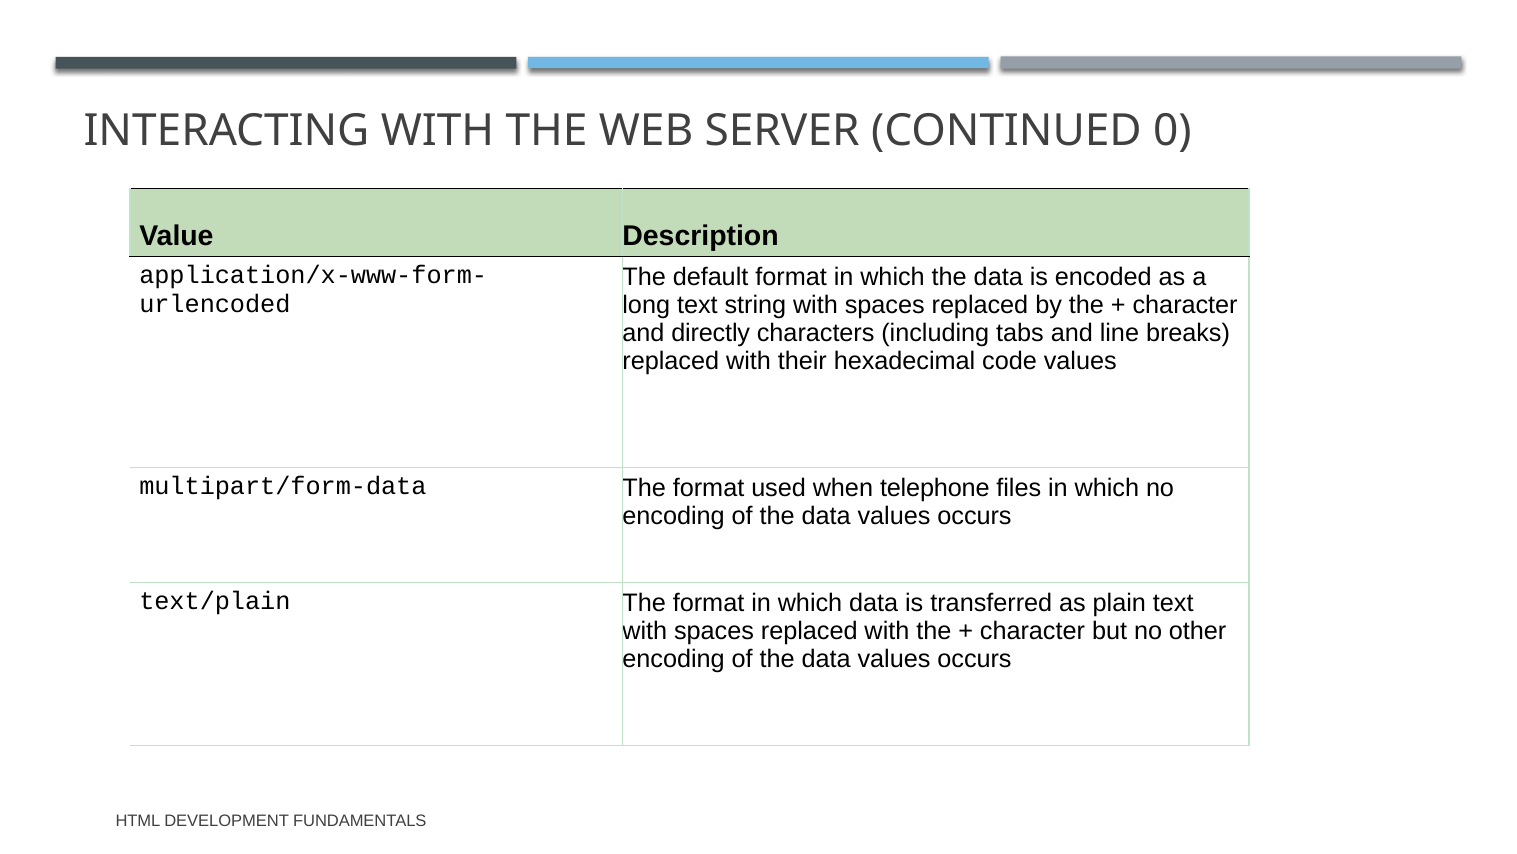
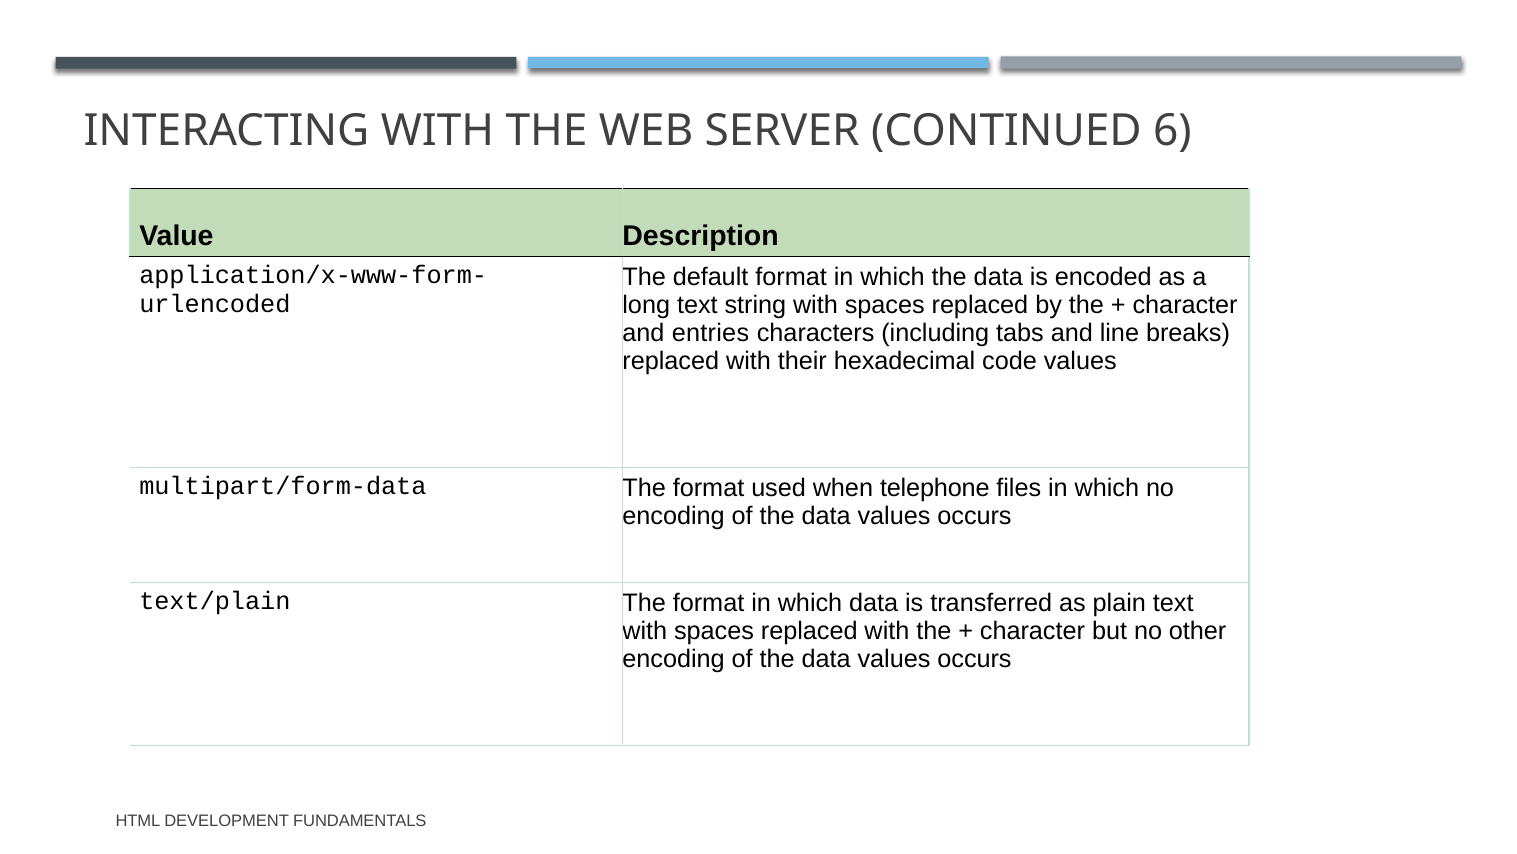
0: 0 -> 6
directly: directly -> entries
